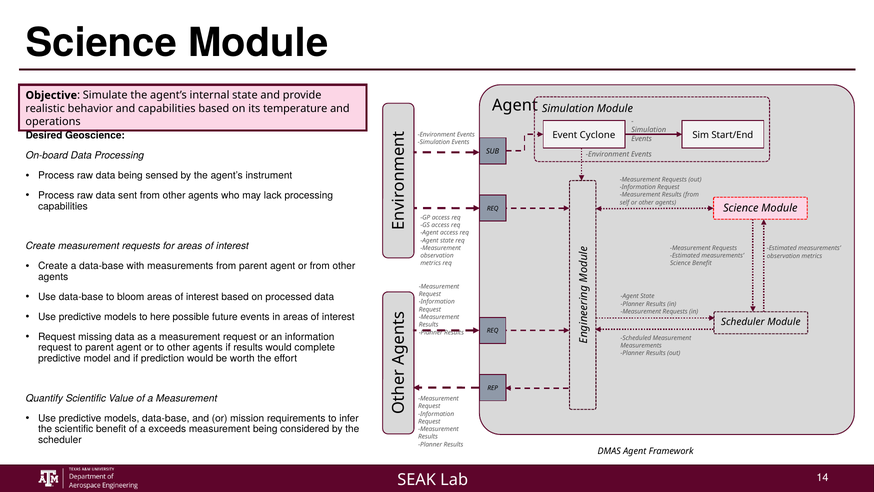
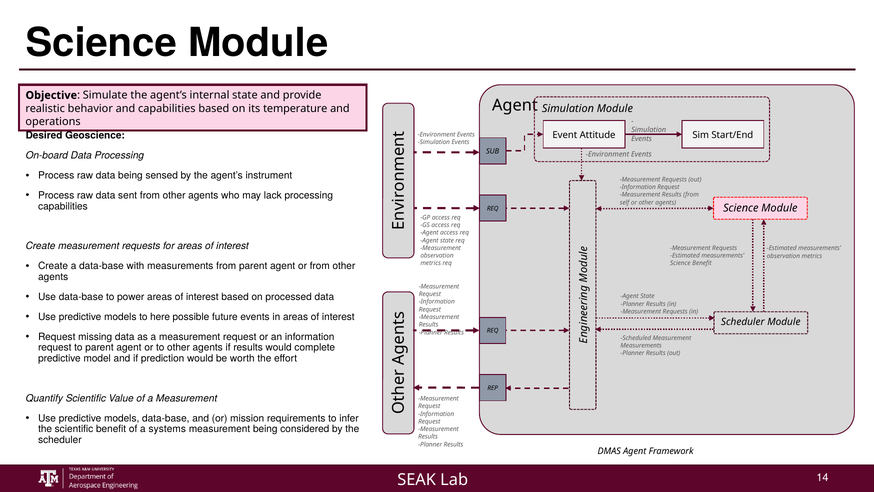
Cyclone: Cyclone -> Attitude
bloom: bloom -> power
exceeds: exceeds -> systems
